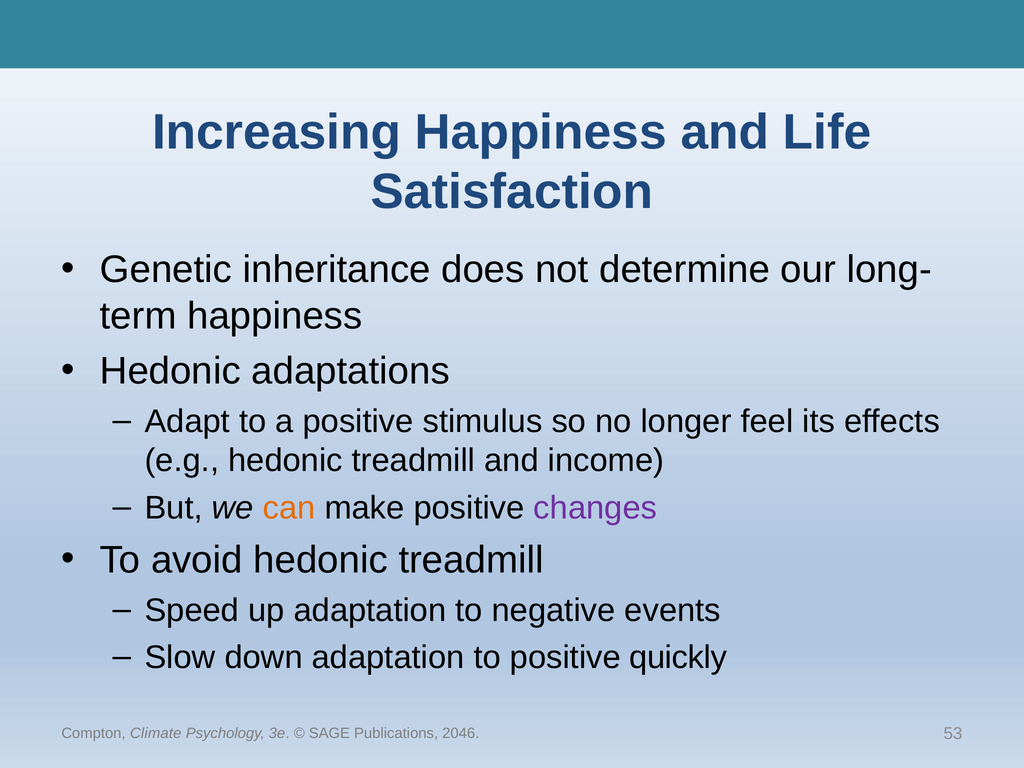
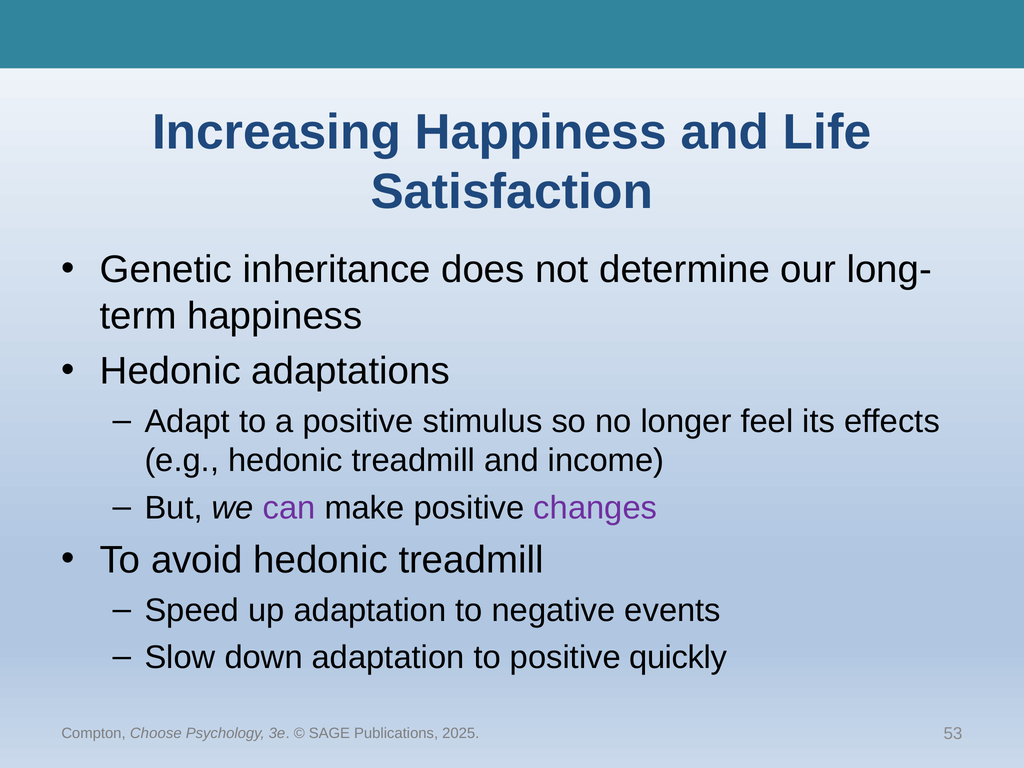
can colour: orange -> purple
Climate: Climate -> Choose
2046: 2046 -> 2025
